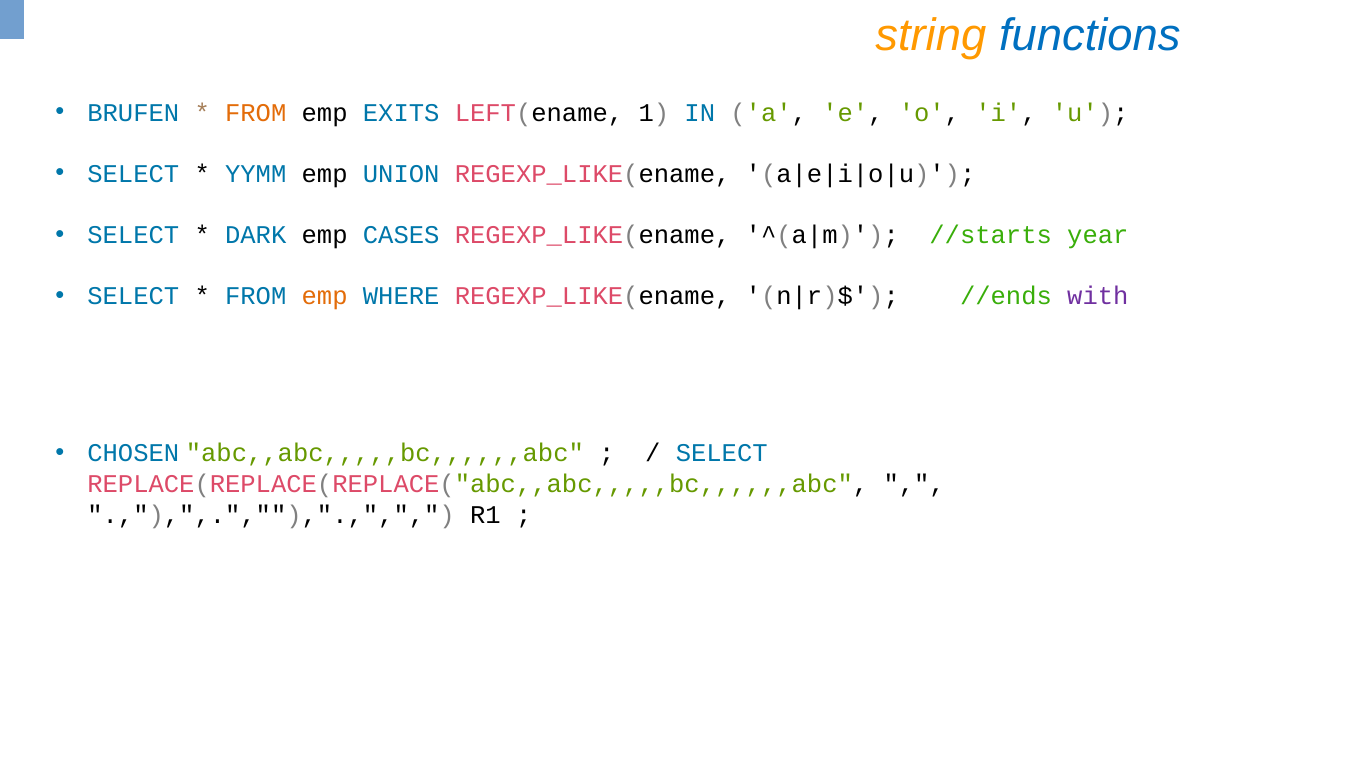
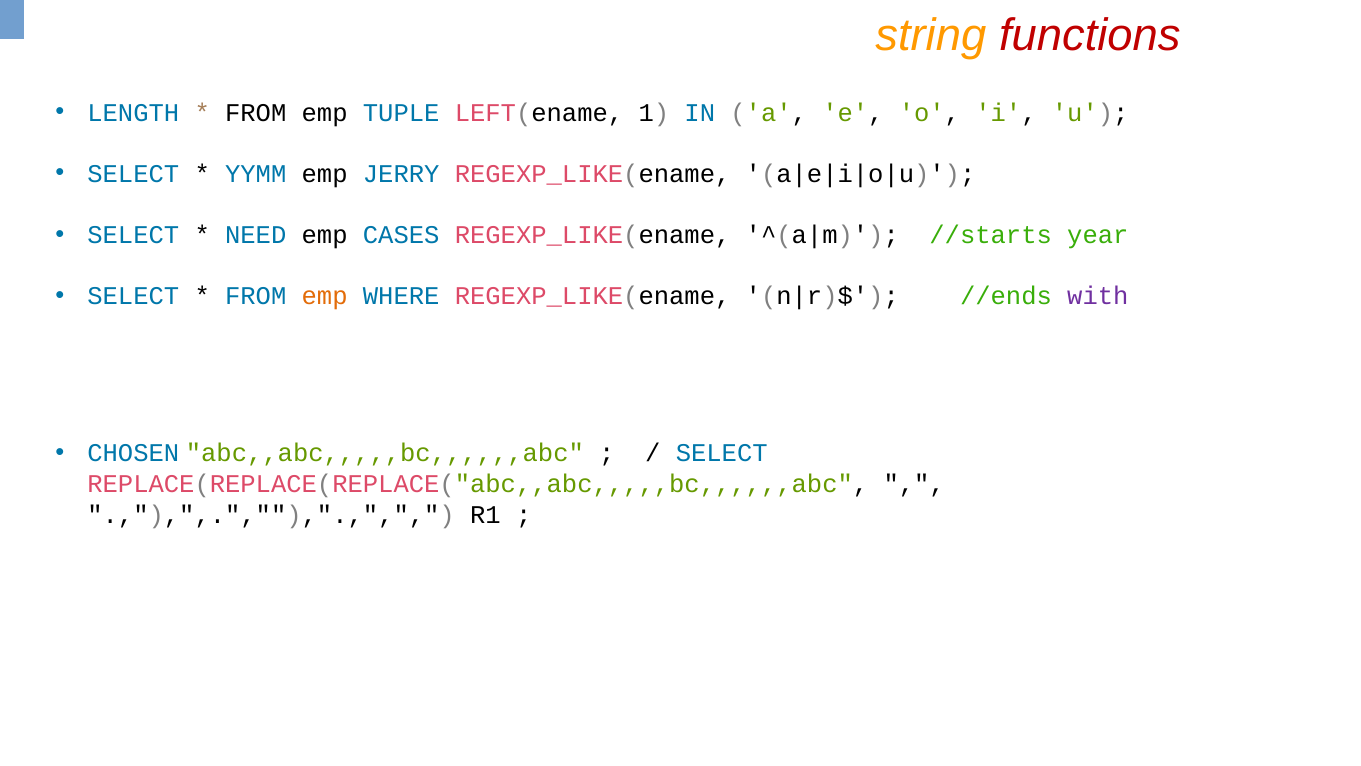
functions colour: blue -> red
BRUFEN: BRUFEN -> LENGTH
FROM at (256, 113) colour: orange -> black
EXITS: EXITS -> TUPLE
UNION: UNION -> JERRY
DARK: DARK -> NEED
